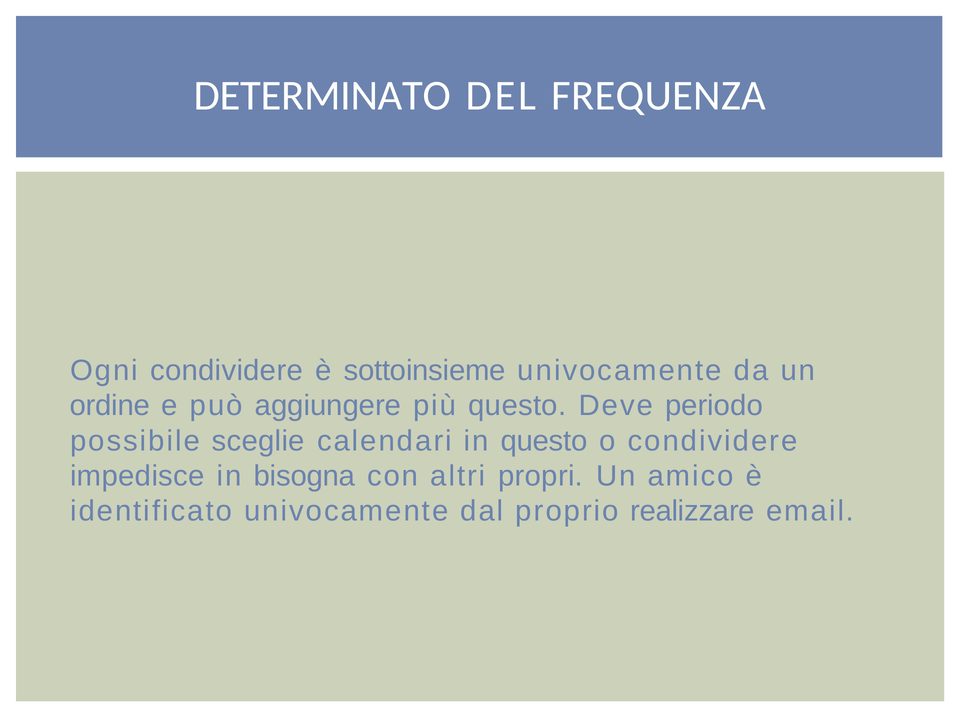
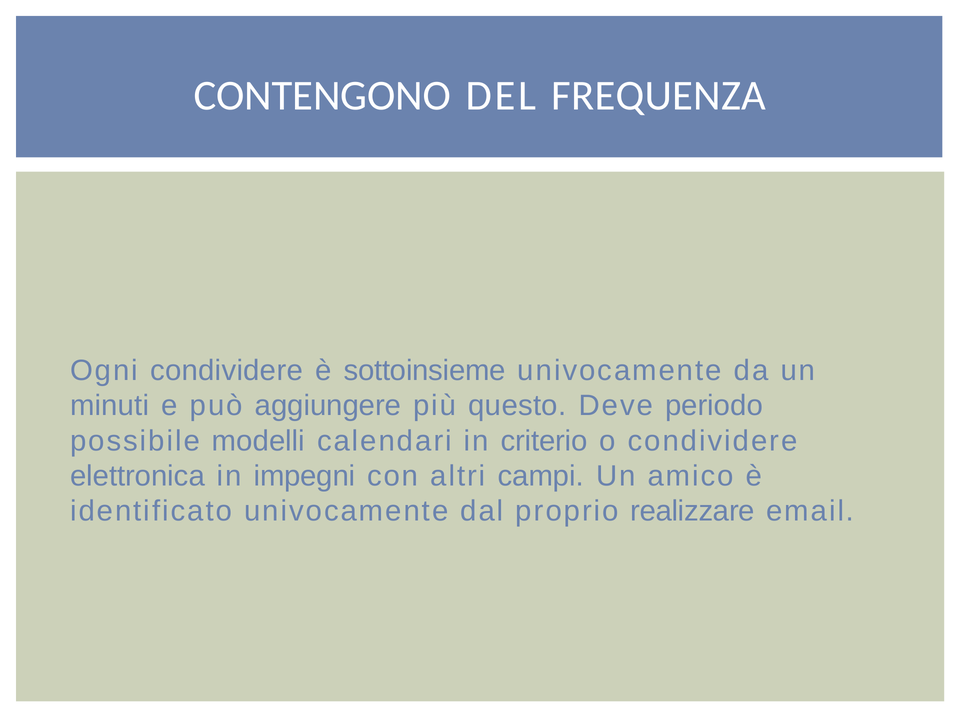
DETERMINATO: DETERMINATO -> CONTENGONO
ordine: ordine -> minuti
sceglie: sceglie -> modelli
in questo: questo -> criterio
impedisce: impedisce -> elettronica
bisogna: bisogna -> impegni
propri: propri -> campi
